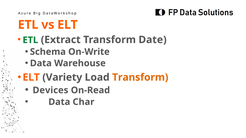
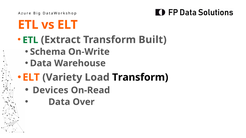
Date: Date -> Built
Transform at (140, 77) colour: orange -> black
Char: Char -> Over
